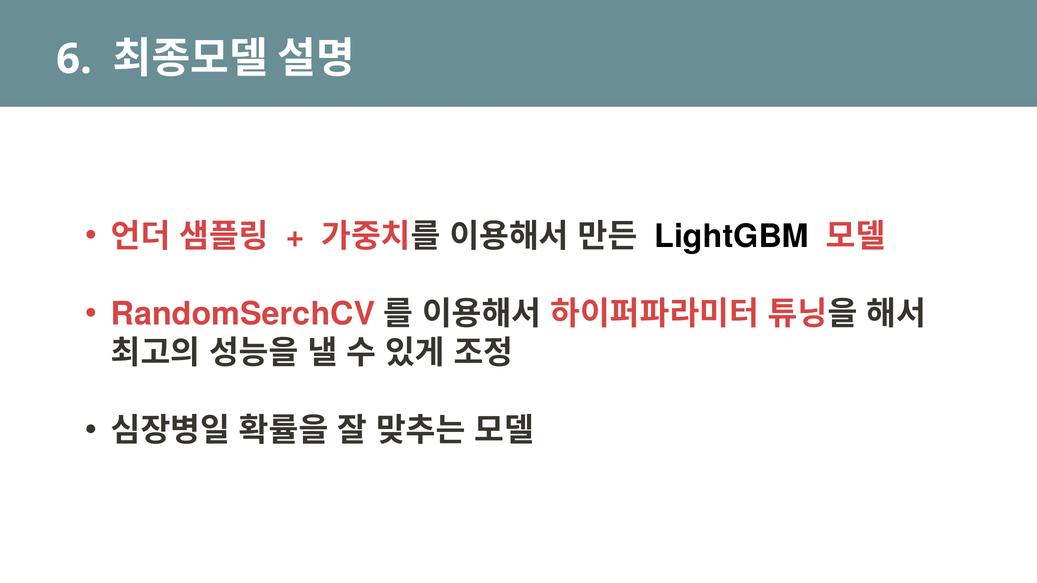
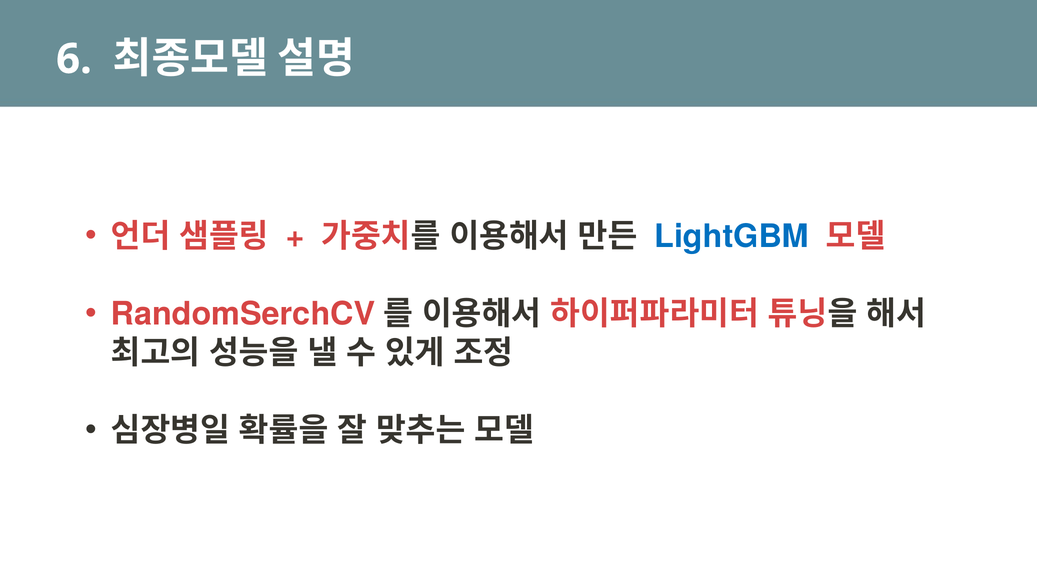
LightGBM colour: black -> blue
